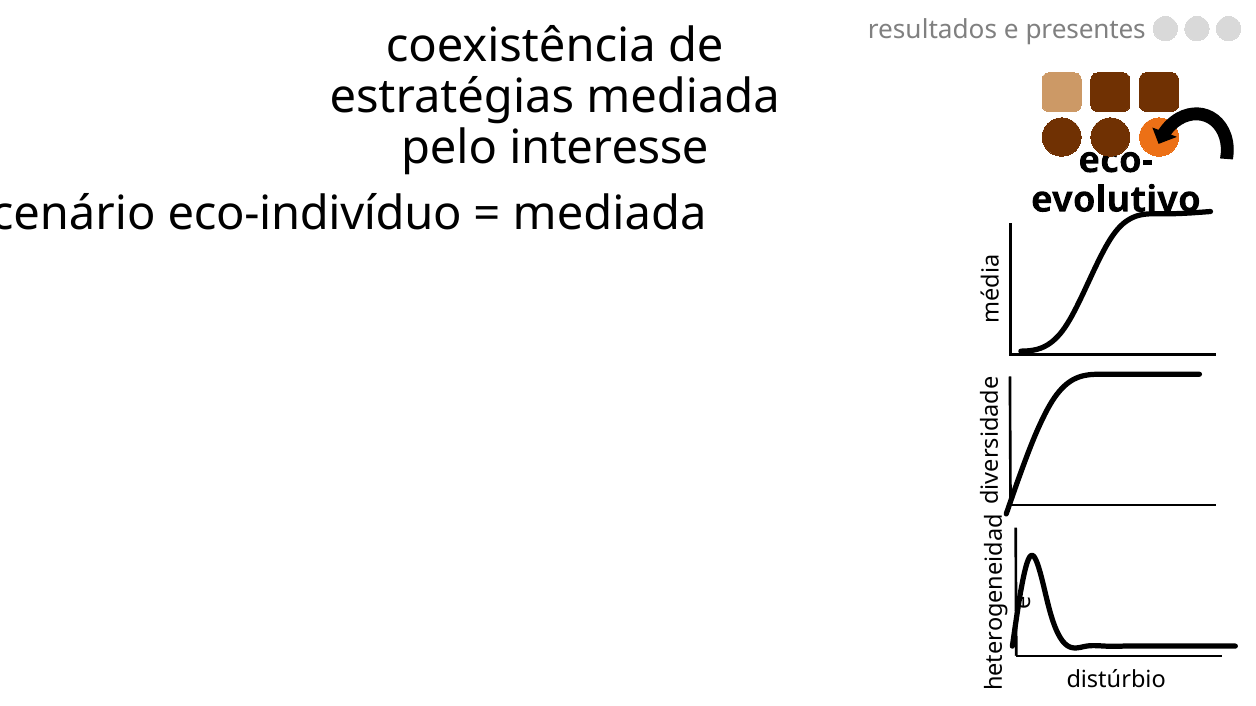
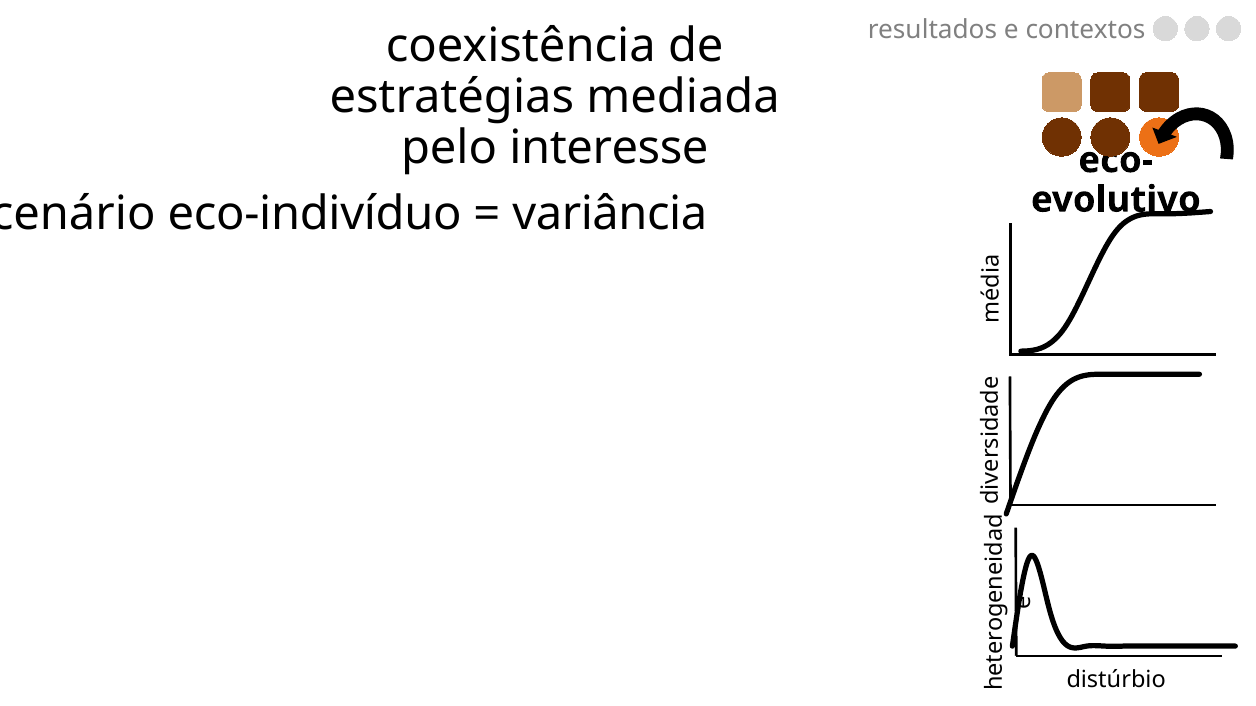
presentes: presentes -> contextos
mediada at (610, 215): mediada -> variância
